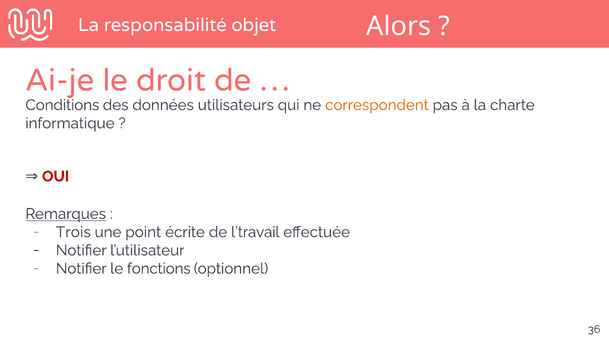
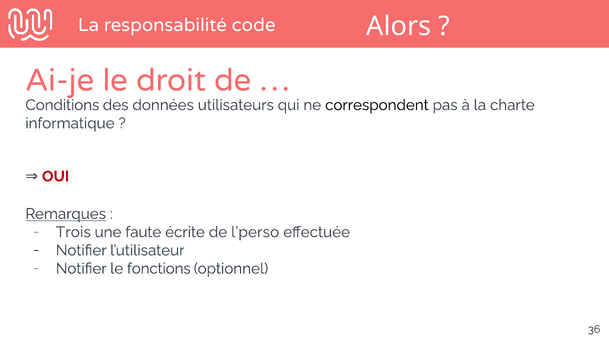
objet: objet -> code
correspondent colour: orange -> black
point: point -> faute
l’travail: l’travail -> l’perso
